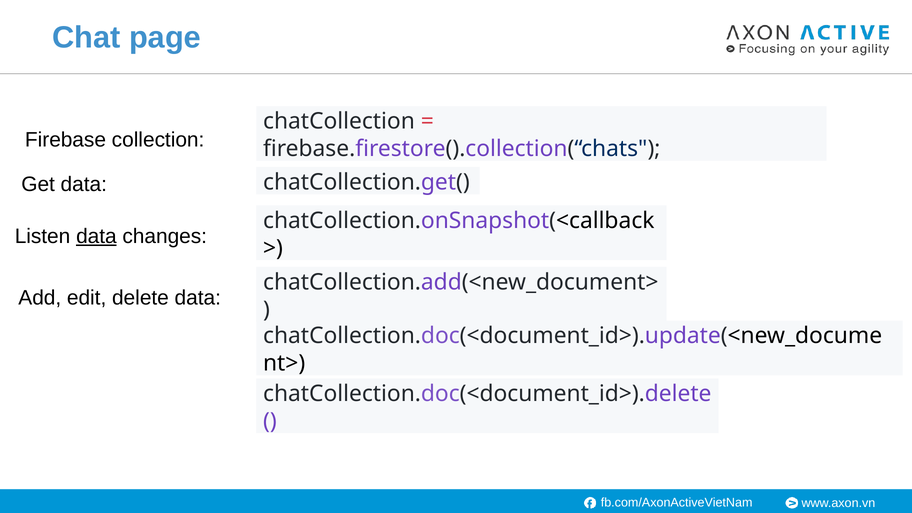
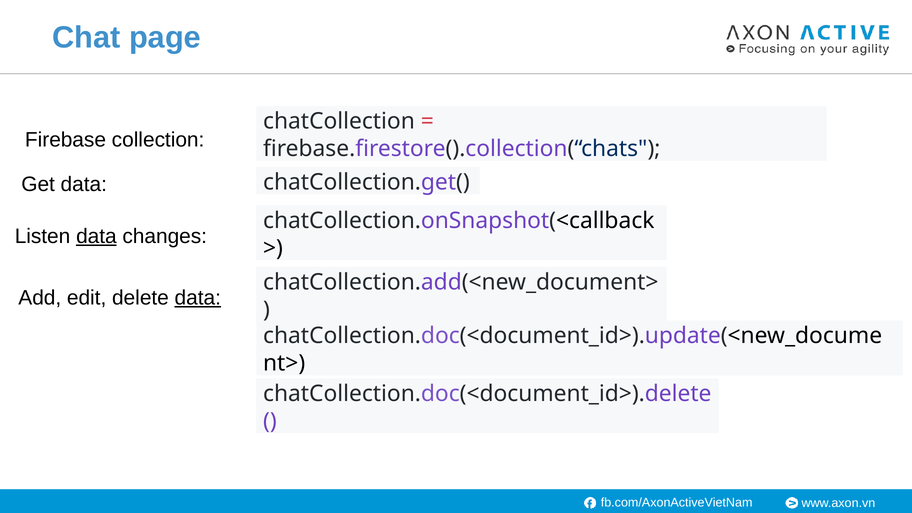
data at (198, 298) underline: none -> present
